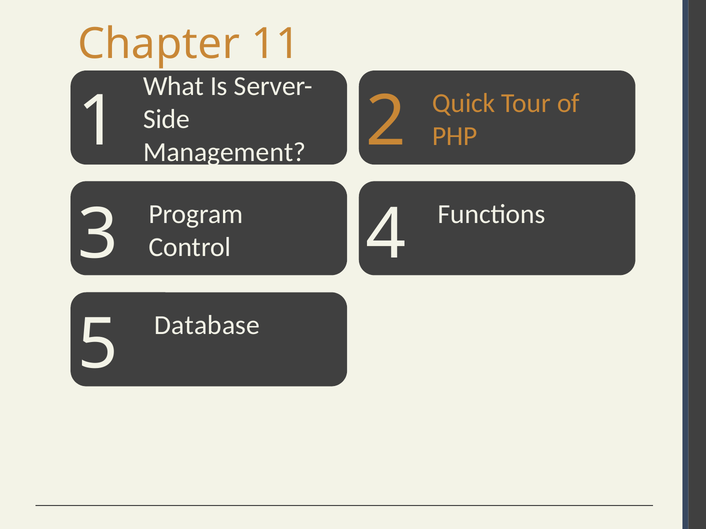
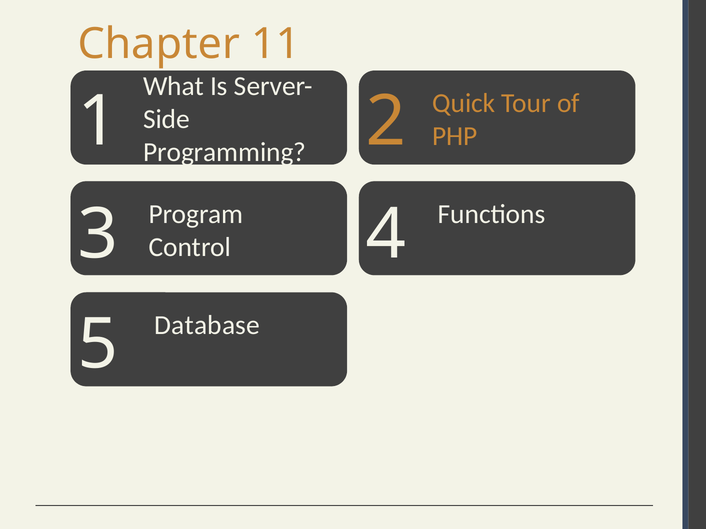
Management: Management -> Programming
